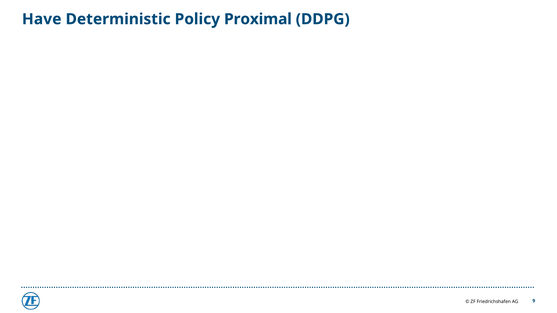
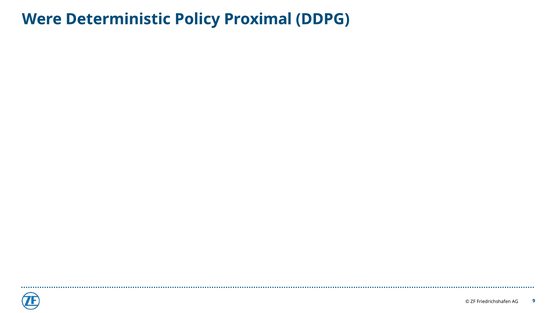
Have: Have -> Were
